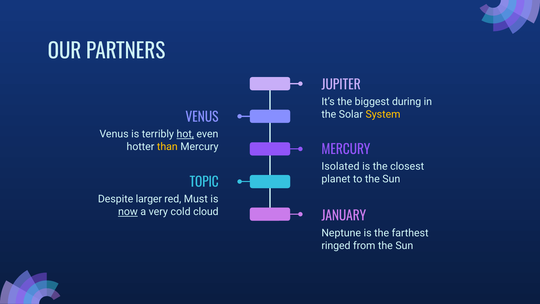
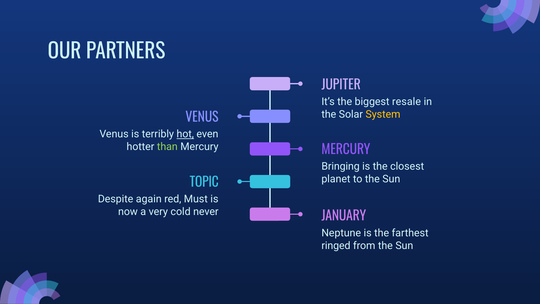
during: during -> resale
than colour: yellow -> light green
Isolated: Isolated -> Bringing
larger: larger -> again
now underline: present -> none
cloud: cloud -> never
